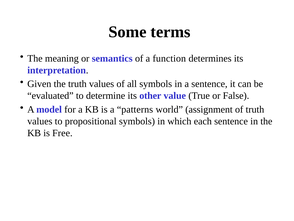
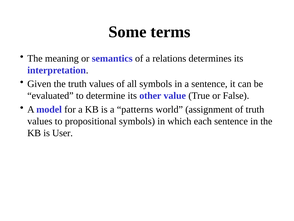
function: function -> relations
Free: Free -> User
